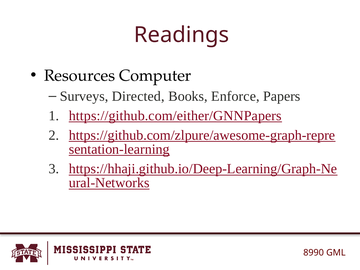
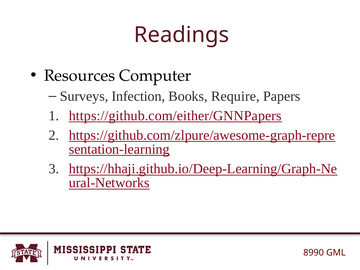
Directed: Directed -> Infection
Enforce: Enforce -> Require
